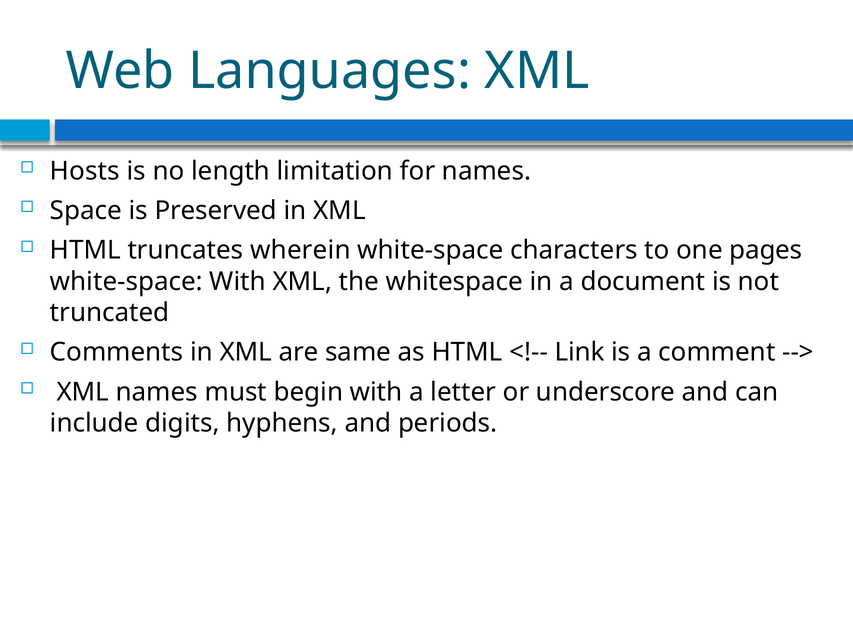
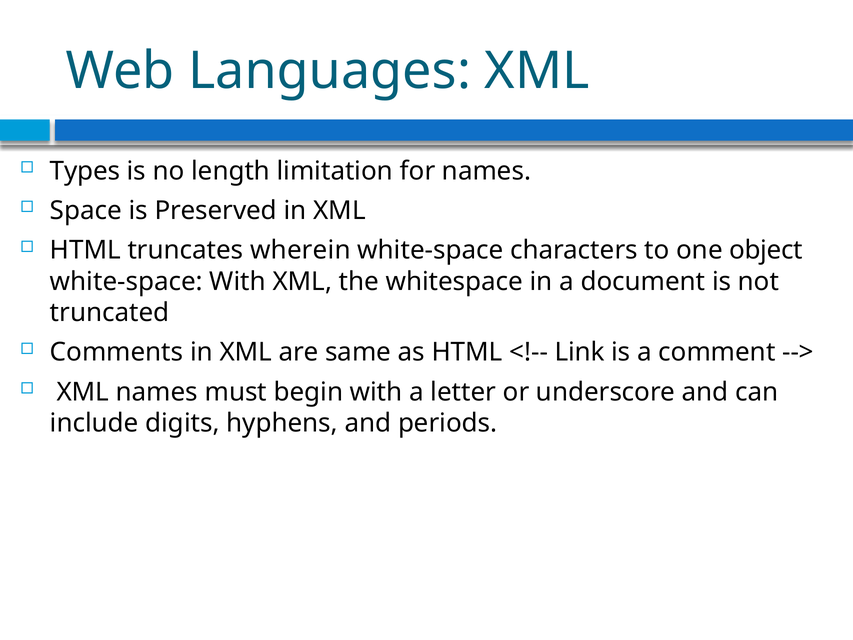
Hosts: Hosts -> Types
pages: pages -> object
